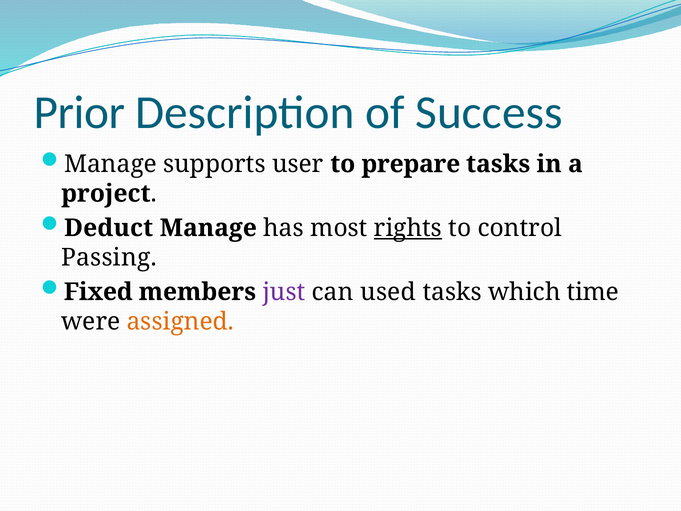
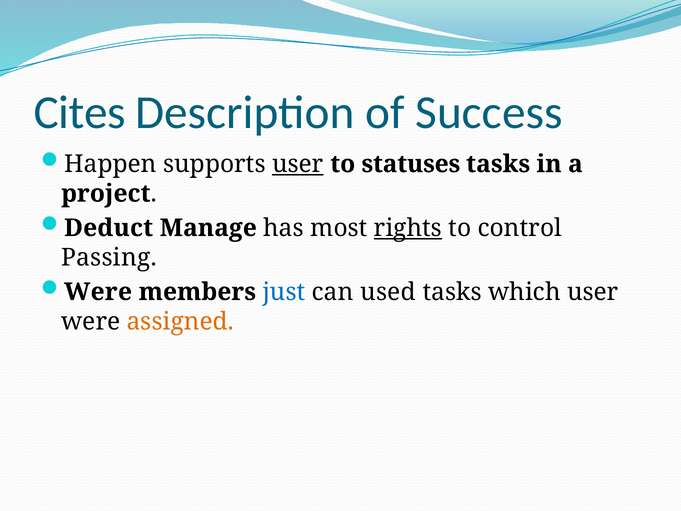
Prior: Prior -> Cites
Manage at (111, 164): Manage -> Happen
user at (298, 164) underline: none -> present
prepare: prepare -> statuses
Fixed at (98, 292): Fixed -> Were
just colour: purple -> blue
which time: time -> user
